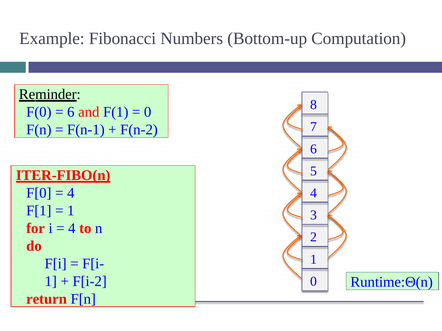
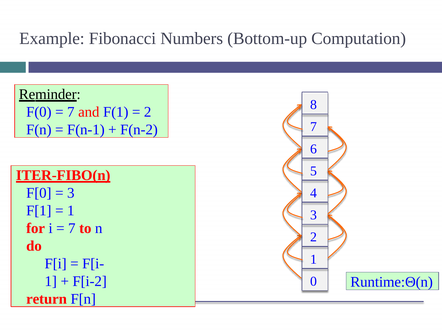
6 at (71, 112): 6 -> 7
0 at (148, 112): 0 -> 2
4 at (71, 193): 4 -> 3
4 at (72, 229): 4 -> 7
